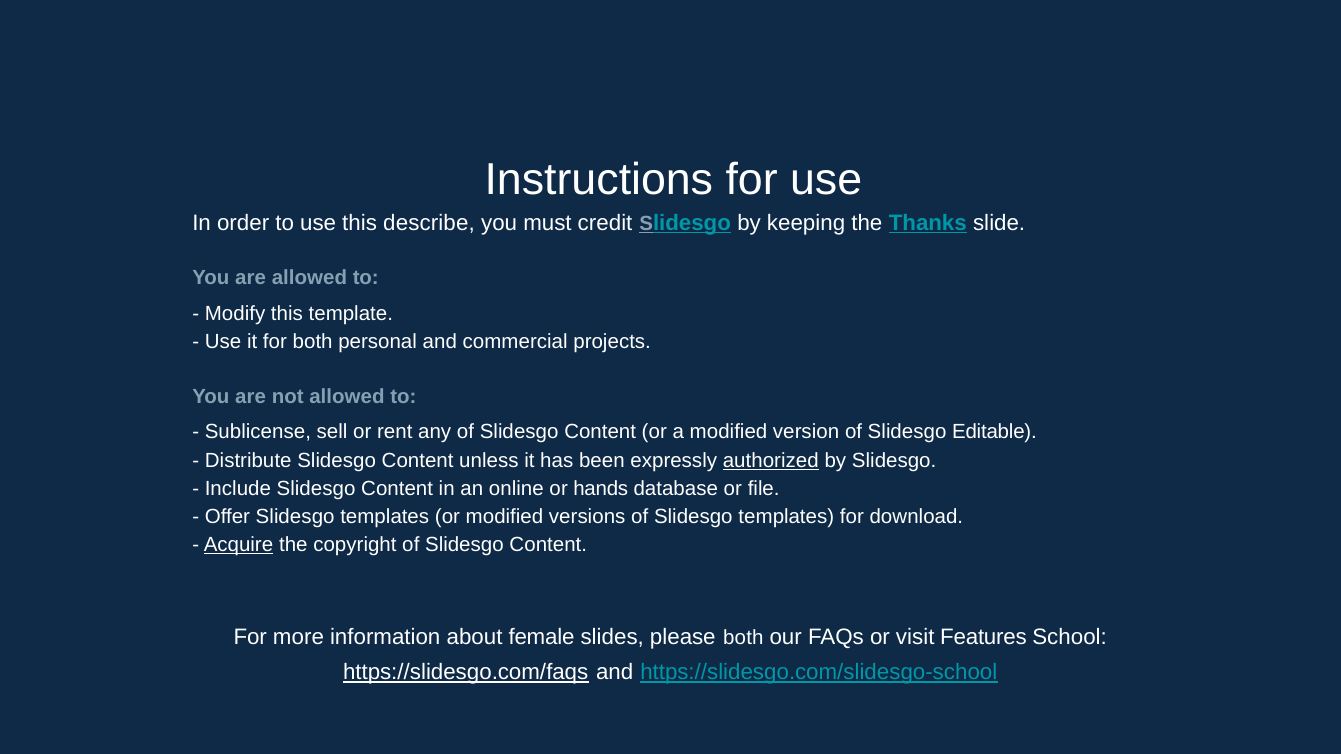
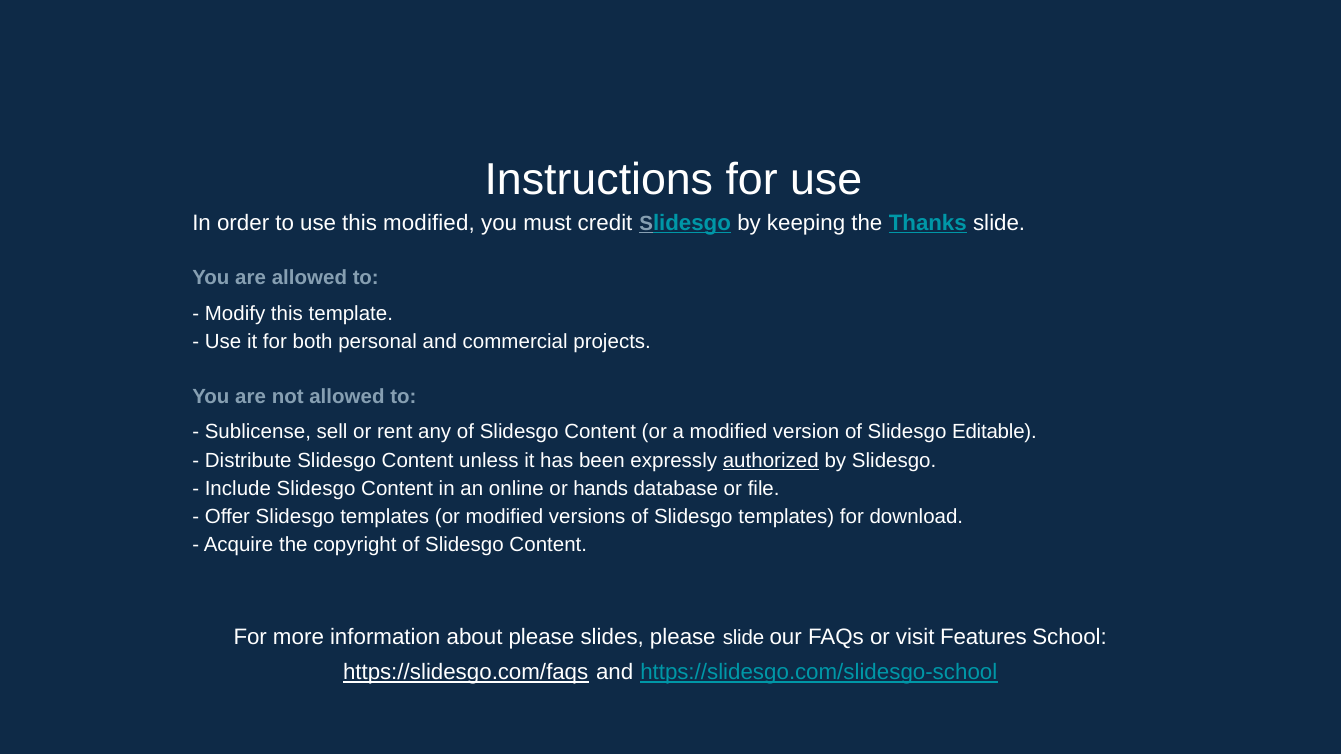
this describe: describe -> modified
Acquire underline: present -> none
about female: female -> please
please both: both -> slide
